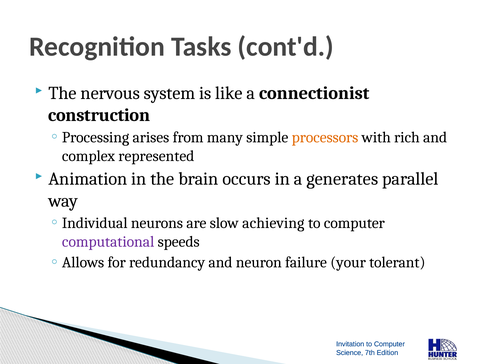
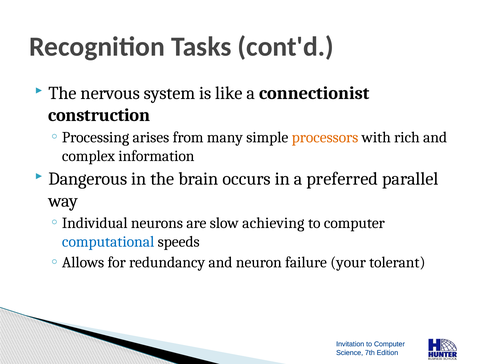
represented: represented -> information
Animation: Animation -> Dangerous
generates: generates -> preferred
computational colour: purple -> blue
